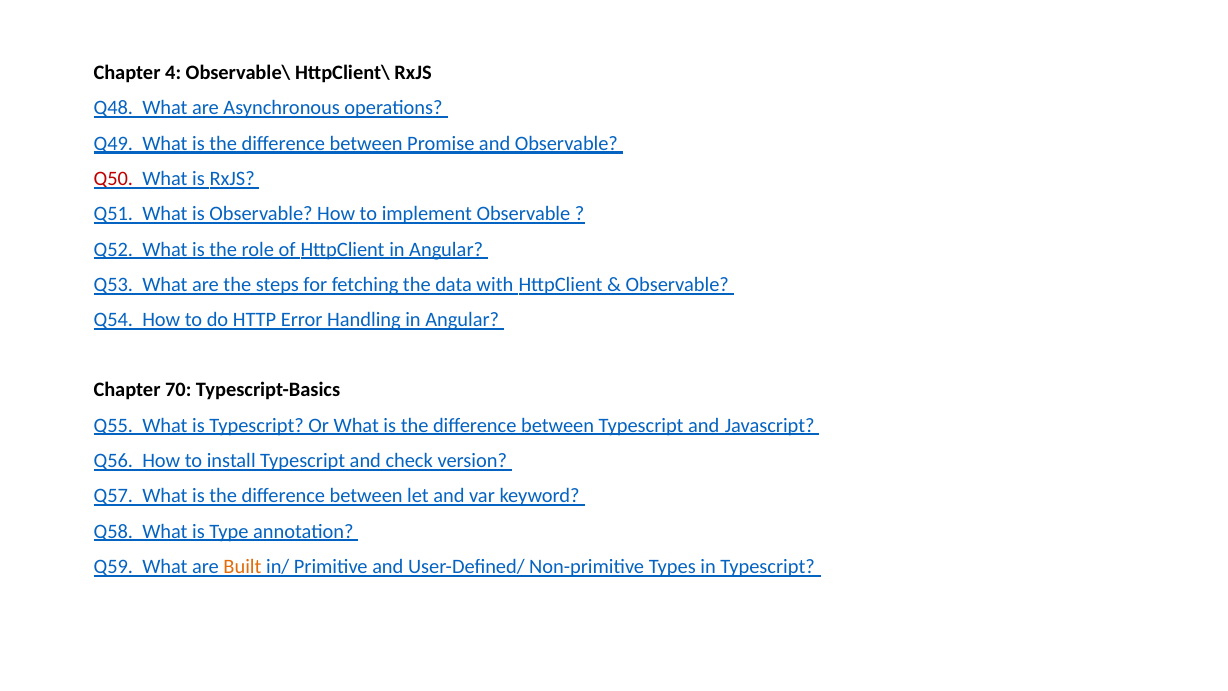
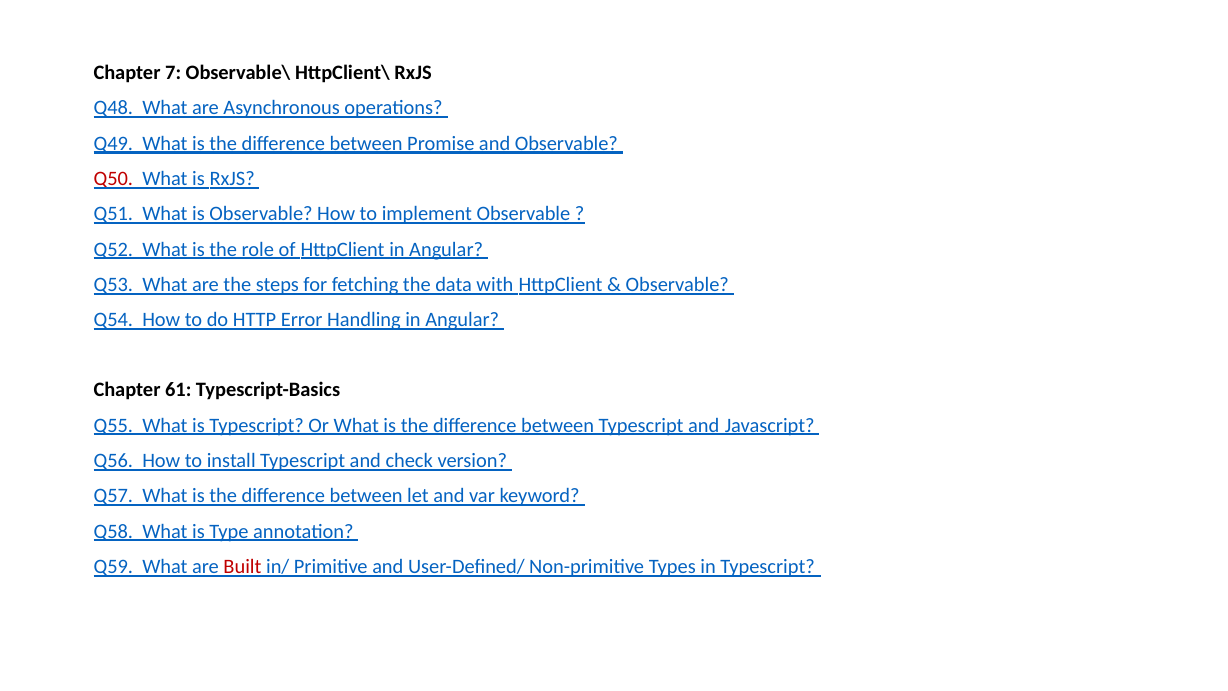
4: 4 -> 7
70: 70 -> 61
Built colour: orange -> red
